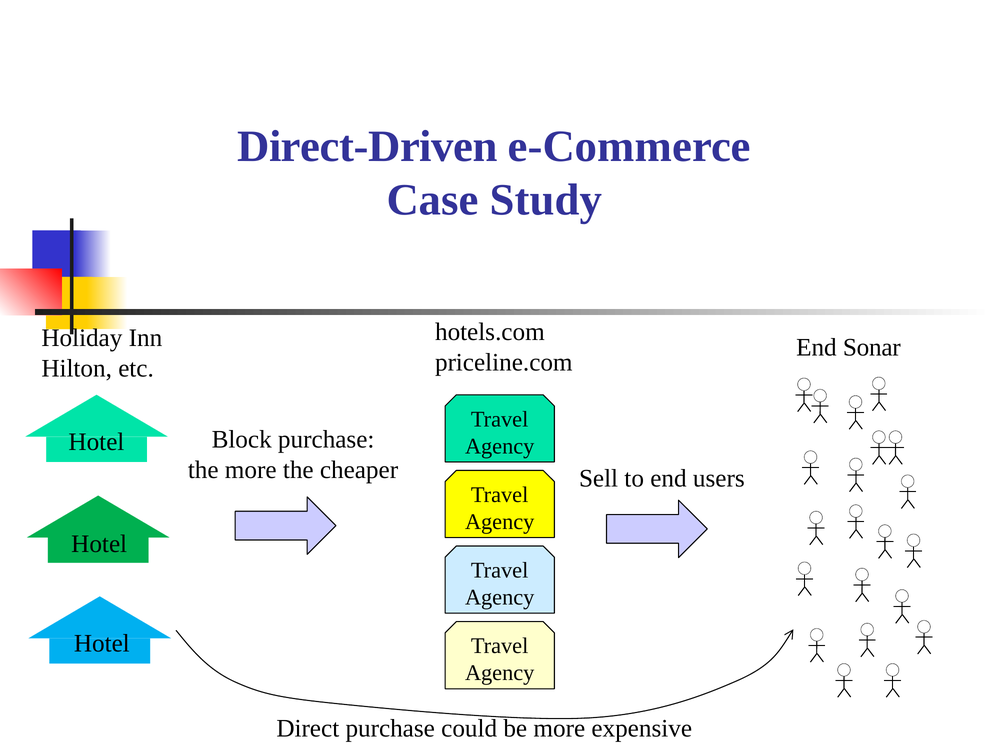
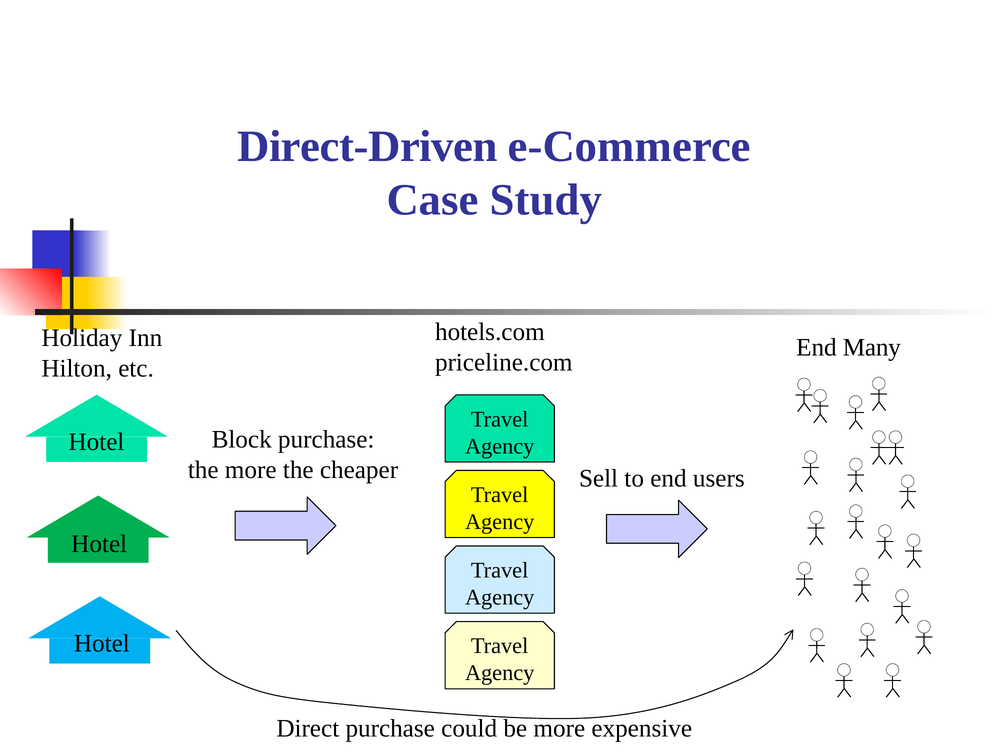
Sonar: Sonar -> Many
